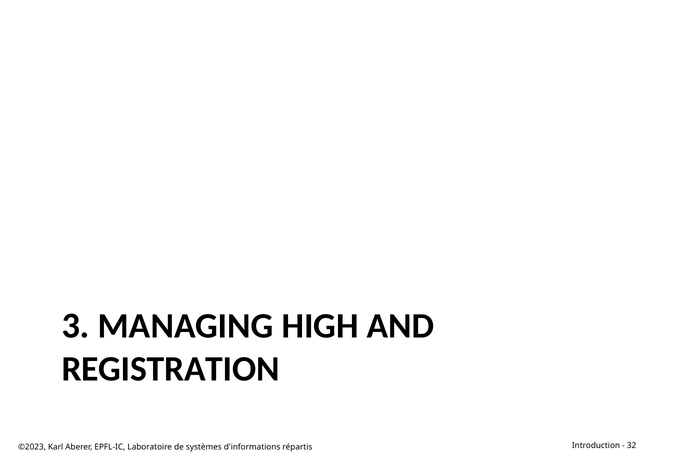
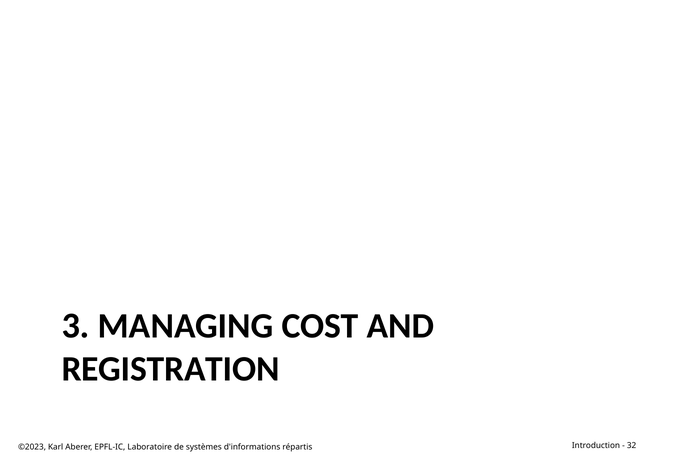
HIGH: HIGH -> COST
